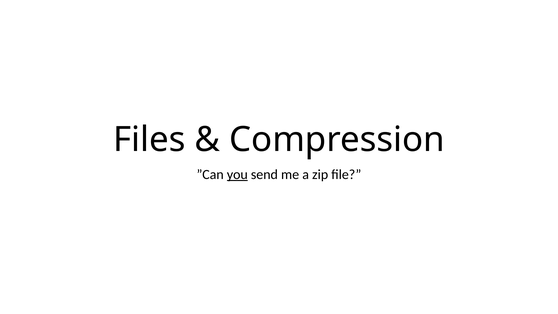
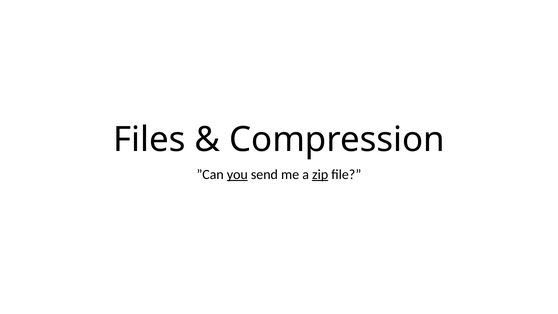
zip underline: none -> present
